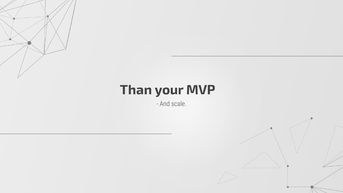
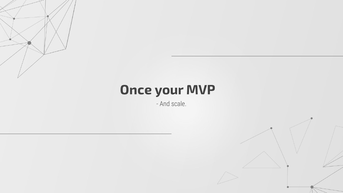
Than: Than -> Once
